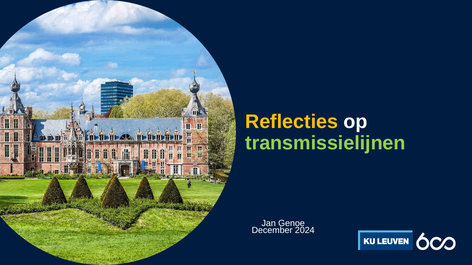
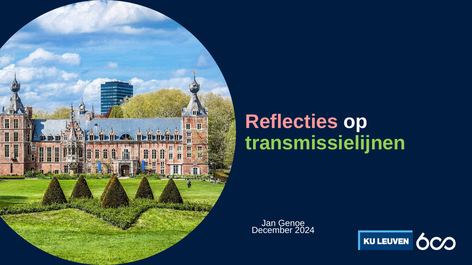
Reflecties colour: yellow -> pink
